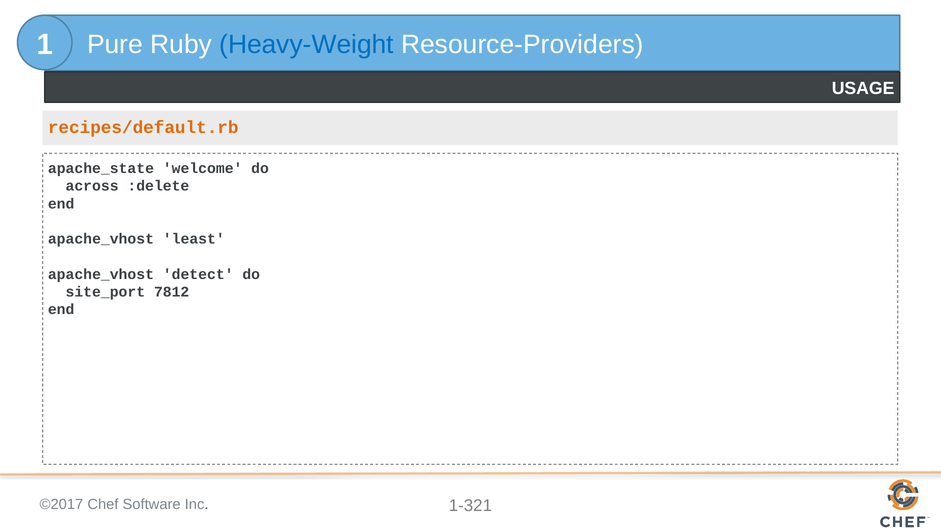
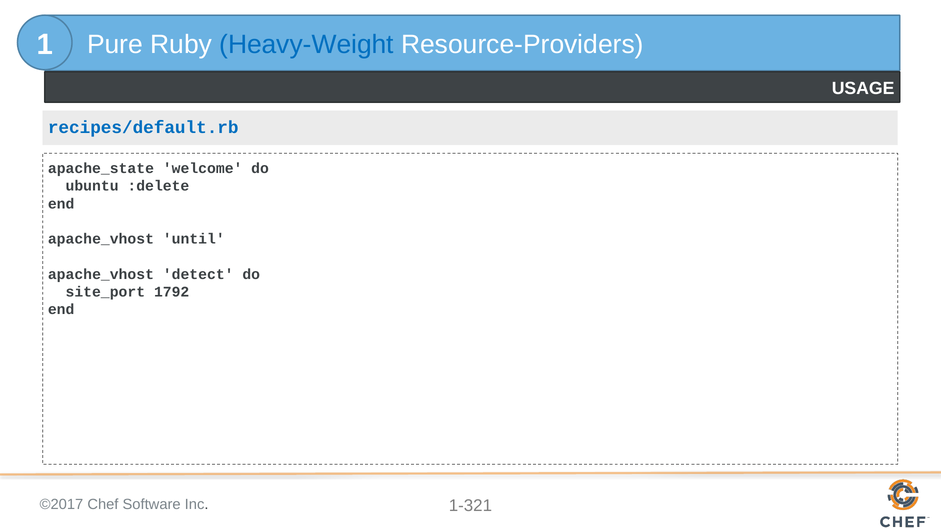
recipes/default.rb colour: orange -> blue
across: across -> ubuntu
least: least -> until
7812: 7812 -> 1792
